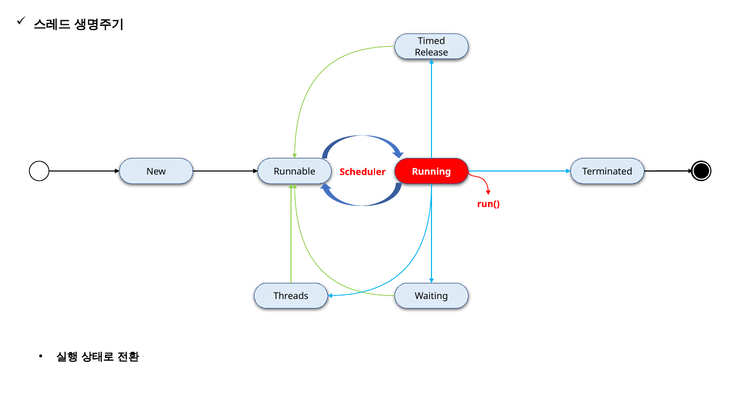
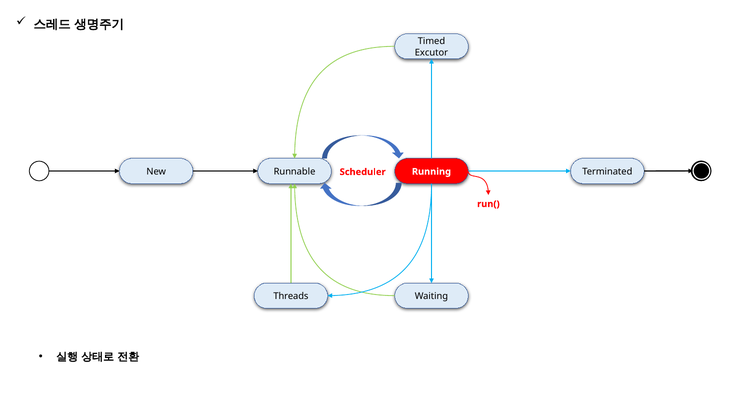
Release: Release -> Excutor
